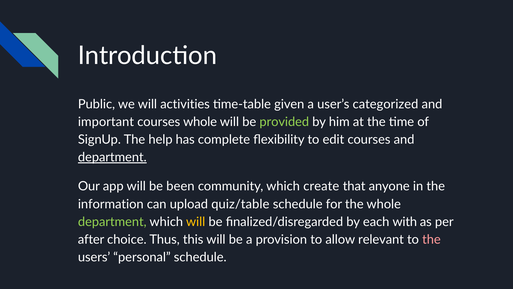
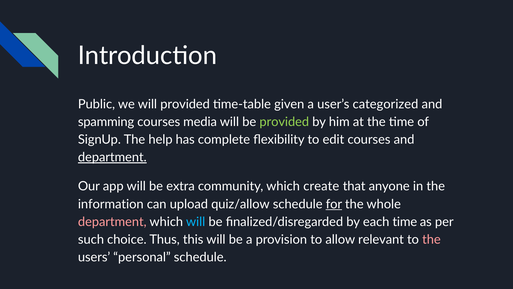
will activities: activities -> provided
important: important -> spamming
courses whole: whole -> media
been: been -> extra
quiz/table: quiz/table -> quiz/allow
for underline: none -> present
department at (112, 222) colour: light green -> pink
will at (196, 222) colour: yellow -> light blue
each with: with -> time
after: after -> such
